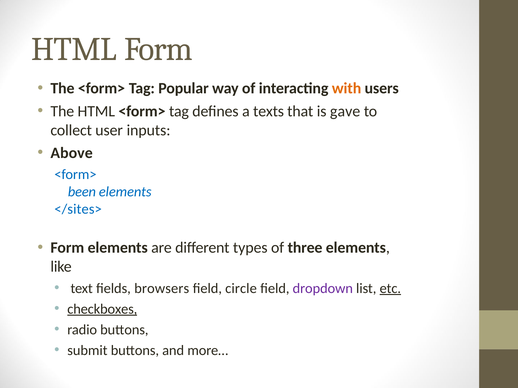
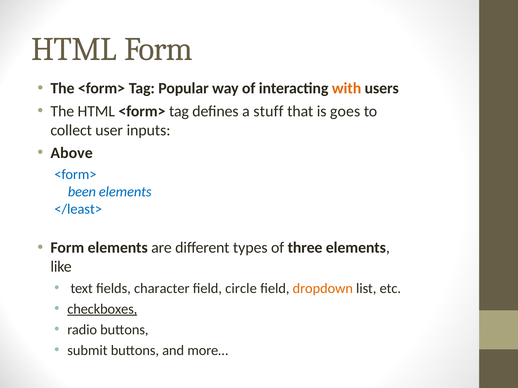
texts: texts -> stuff
gave: gave -> goes
</sites>: </sites> -> </least>
browsers: browsers -> character
dropdown colour: purple -> orange
etc underline: present -> none
